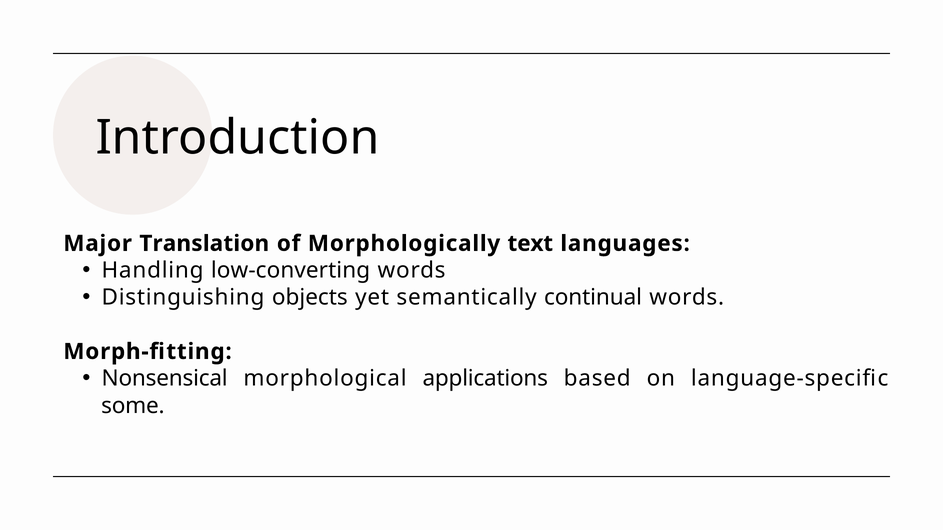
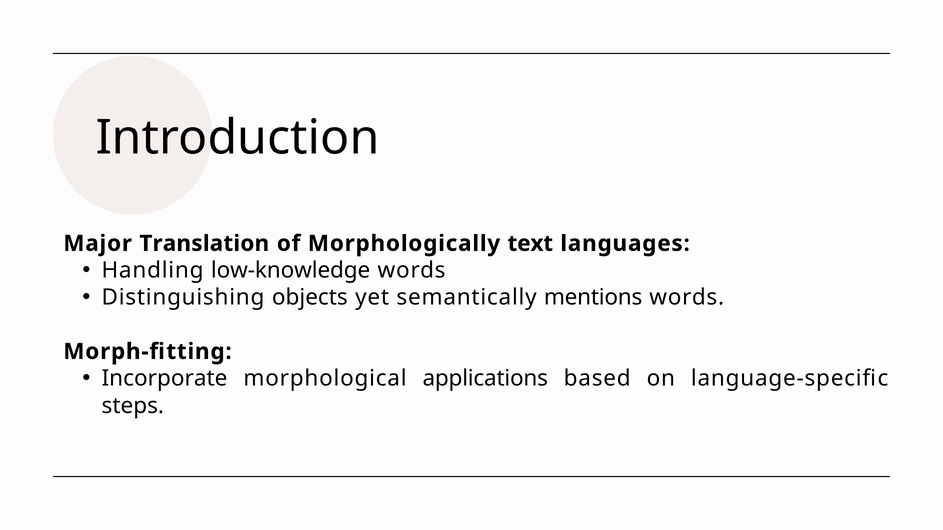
low-converting: low-converting -> low-knowledge
continual: continual -> mentions
Nonsensical: Nonsensical -> Incorporate
some: some -> steps
